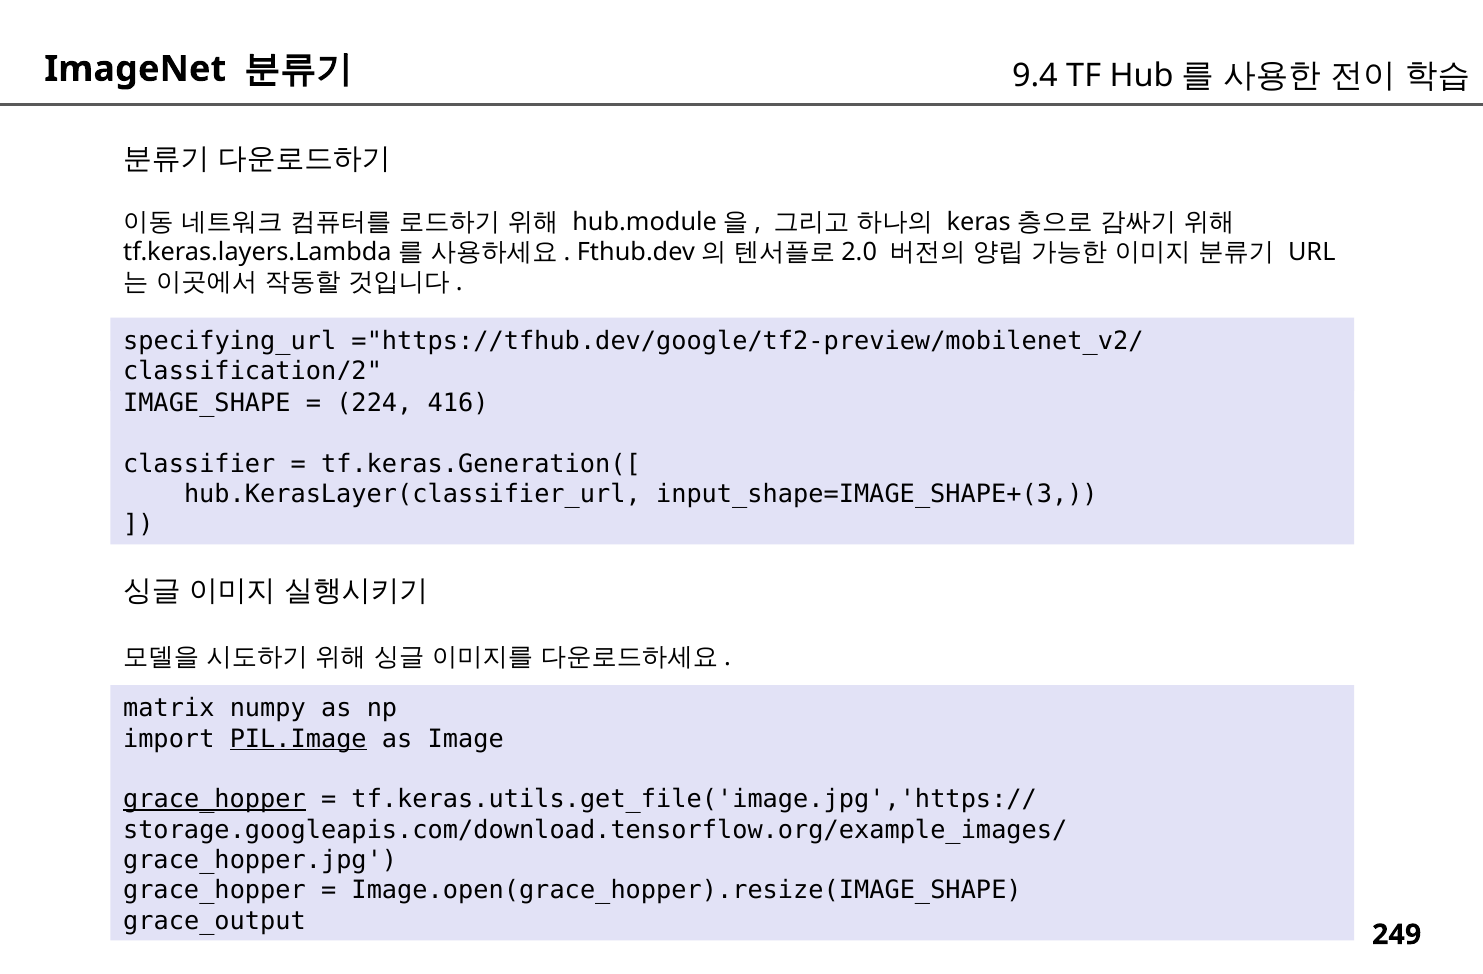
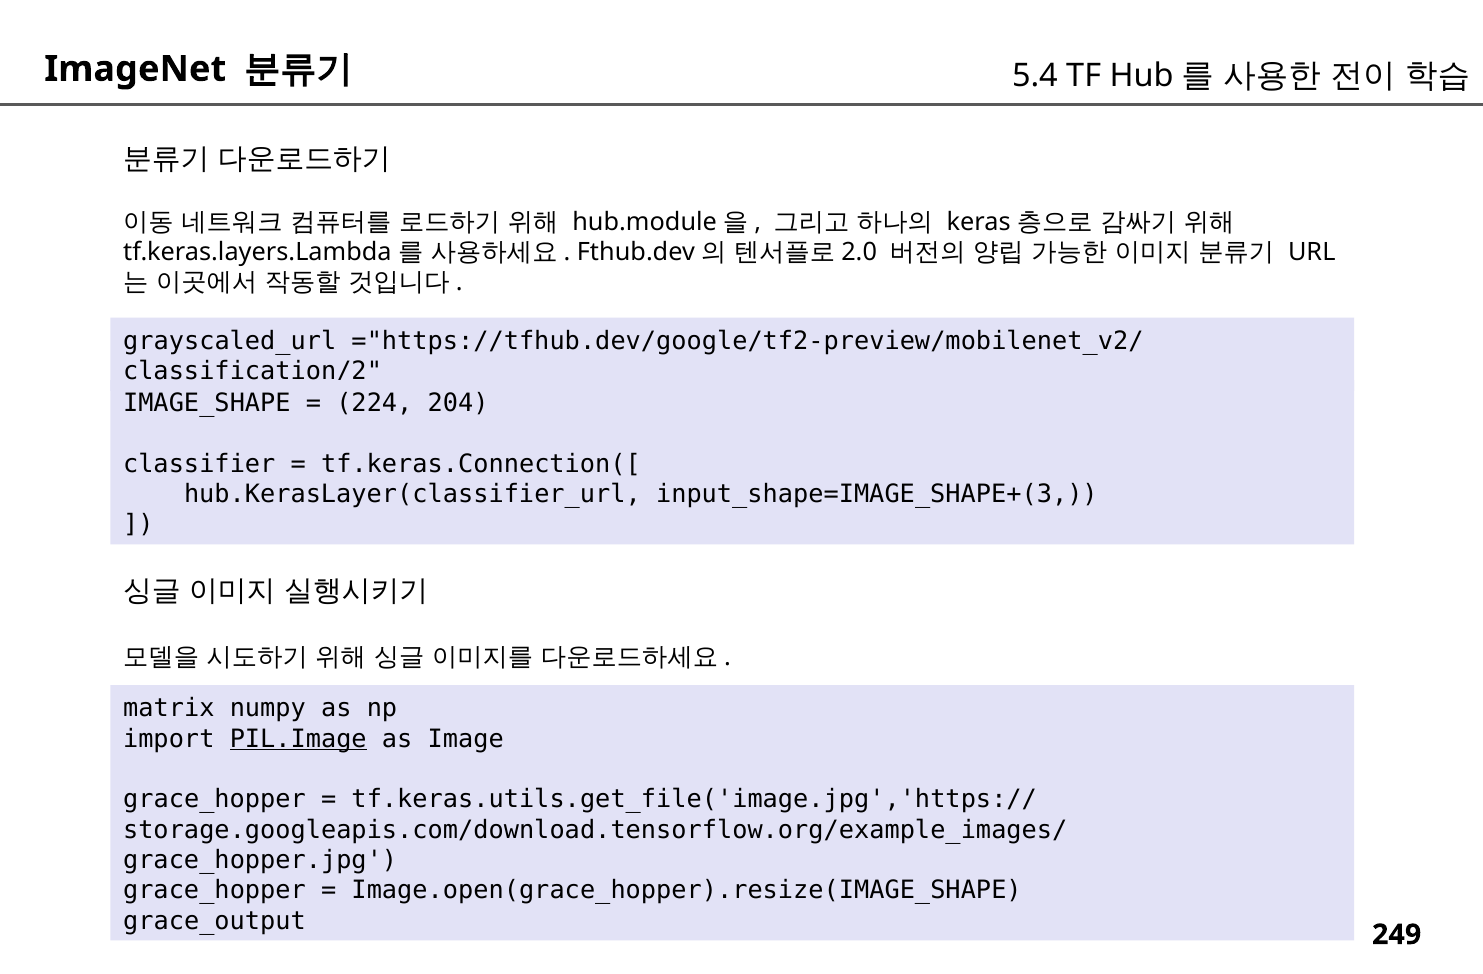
9.4: 9.4 -> 5.4
specifying_url: specifying_url -> grayscaled_url
416: 416 -> 204
tf.keras.Generation([: tf.keras.Generation([ -> tf.keras.Connection([
grace_hopper at (214, 799) underline: present -> none
